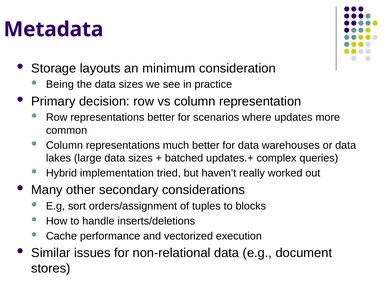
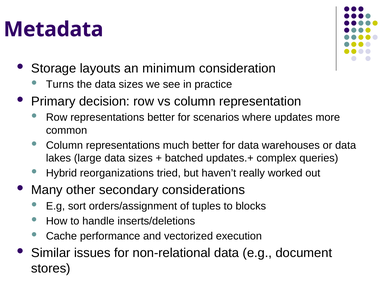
Being: Being -> Turns
implementation: implementation -> reorganizations
